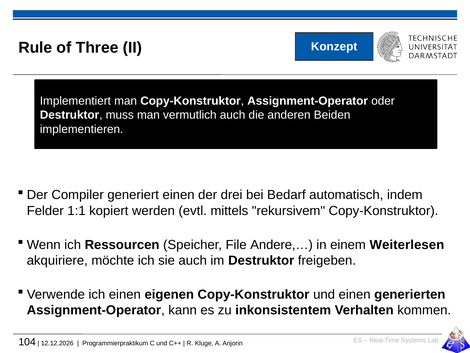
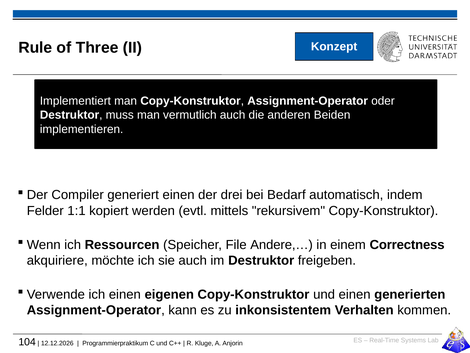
Weiterlesen: Weiterlesen -> Correctness
